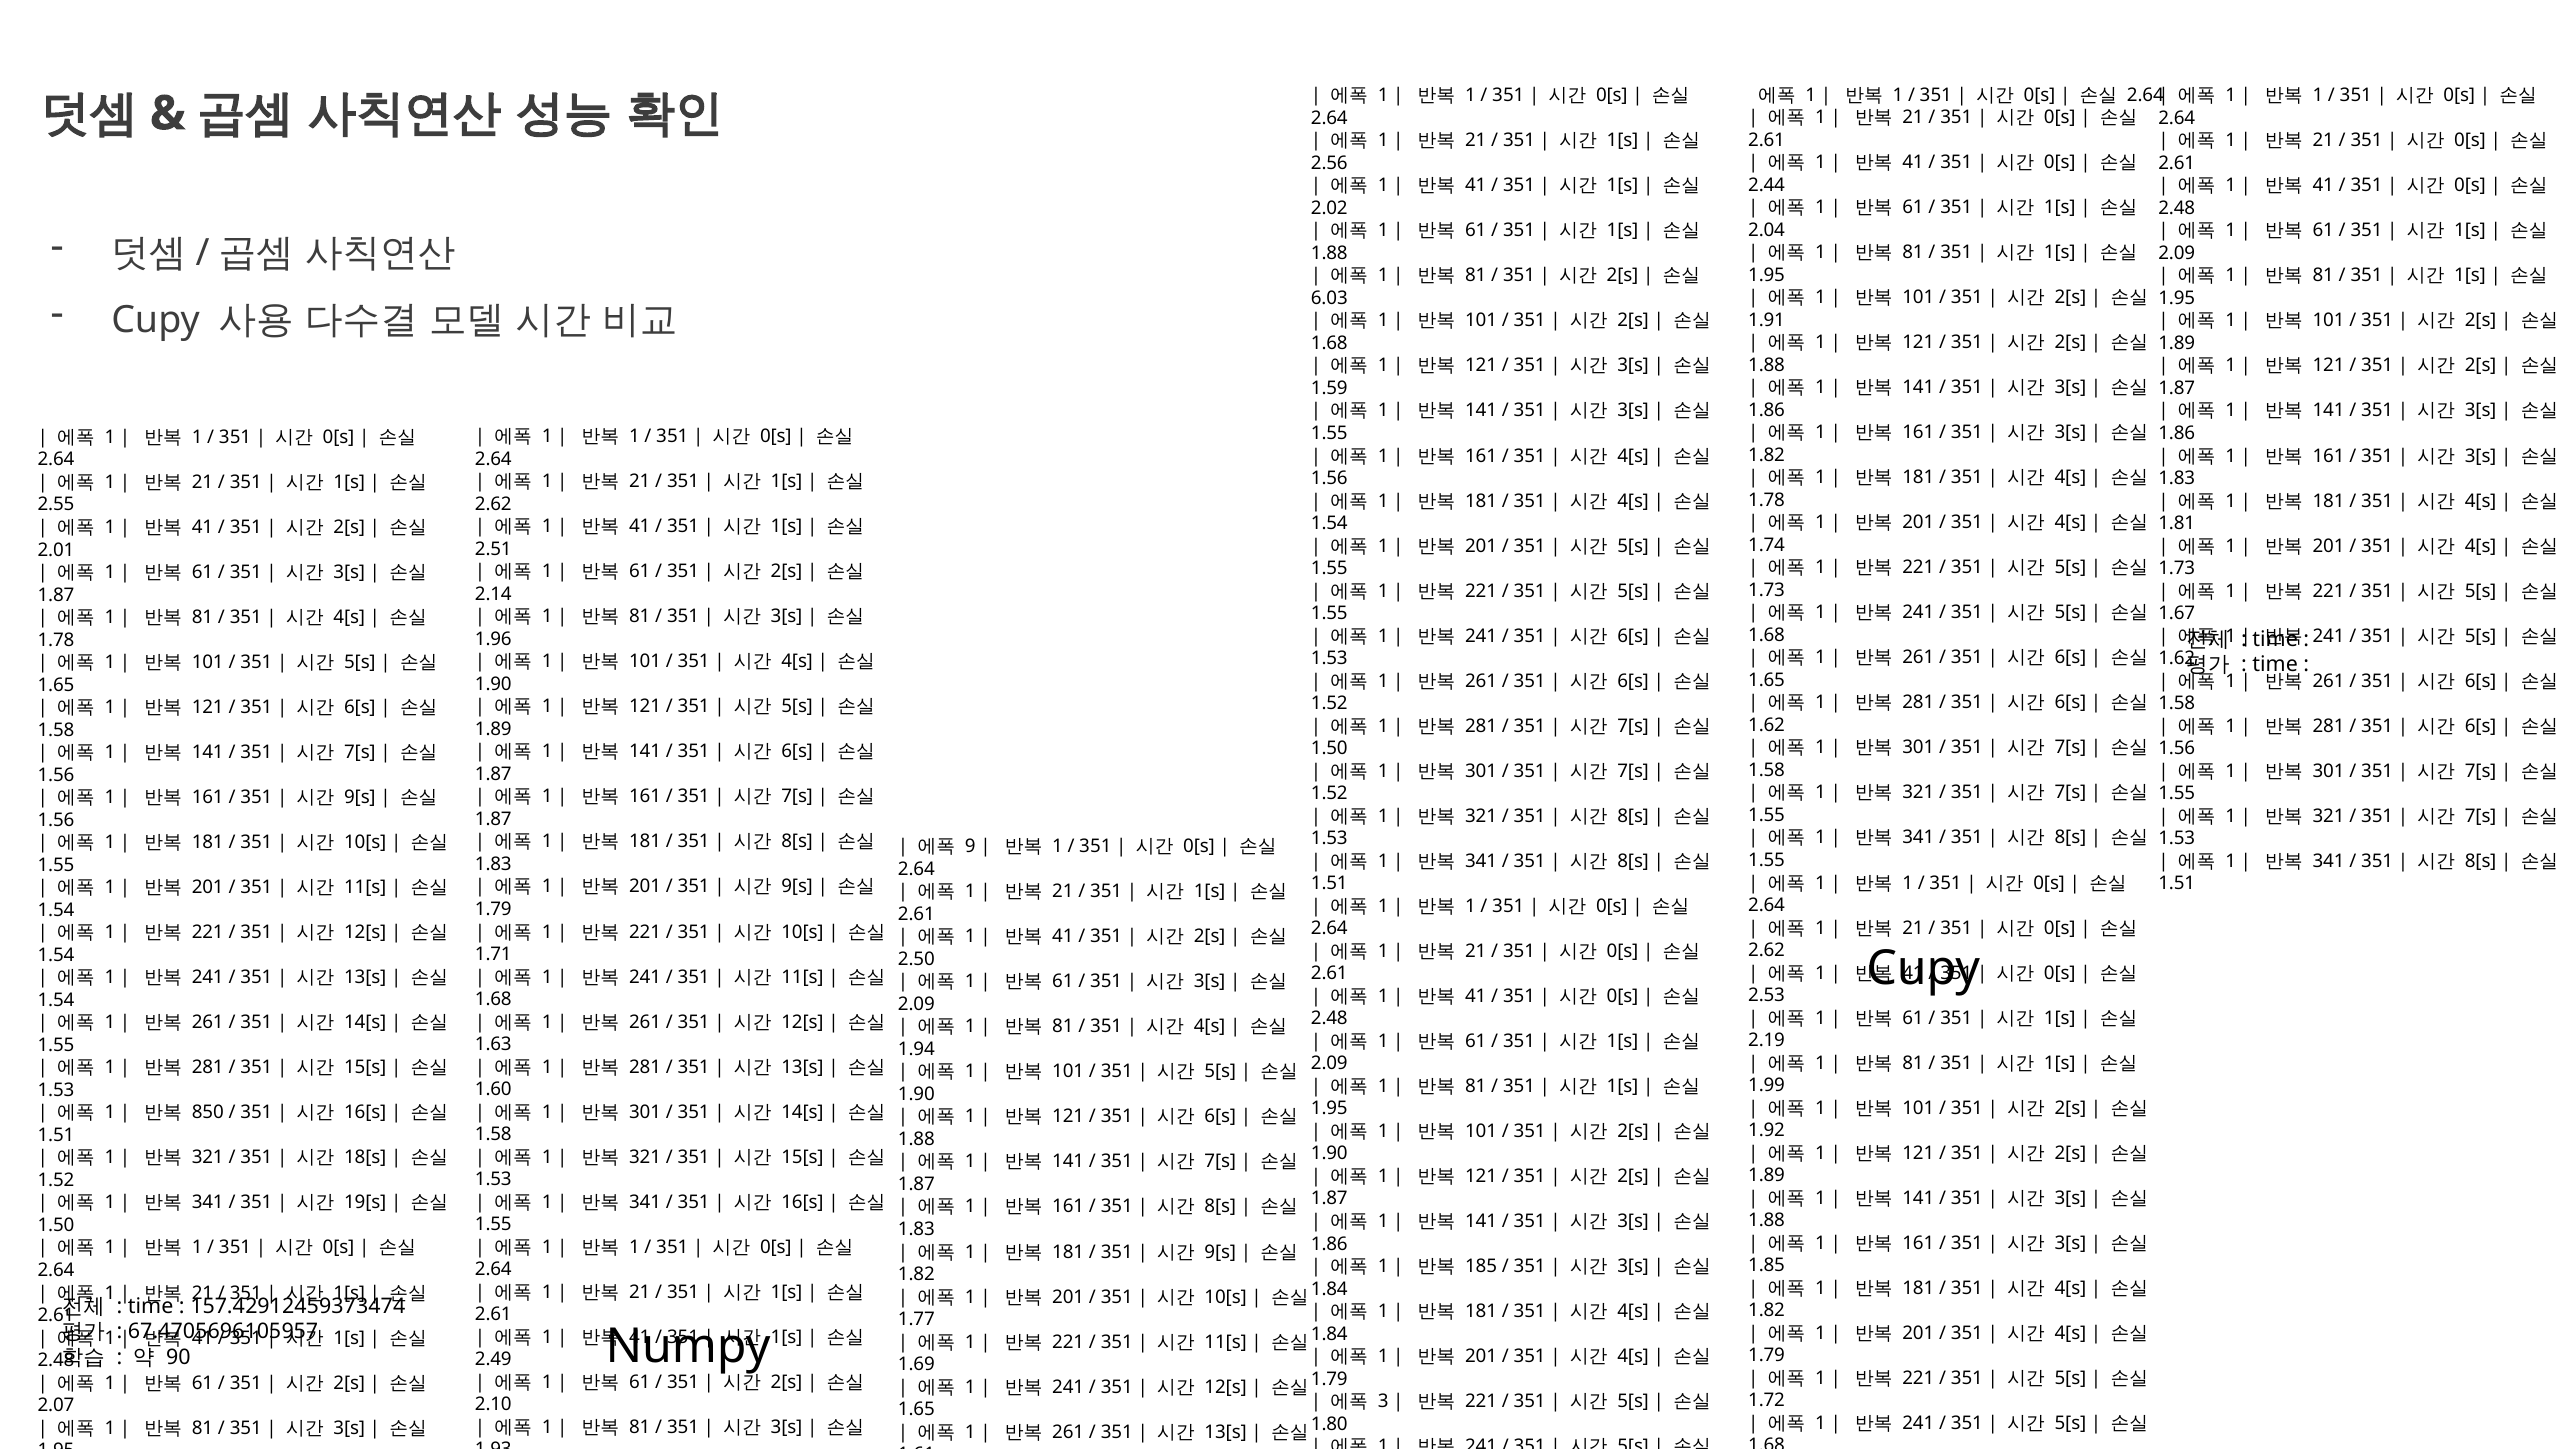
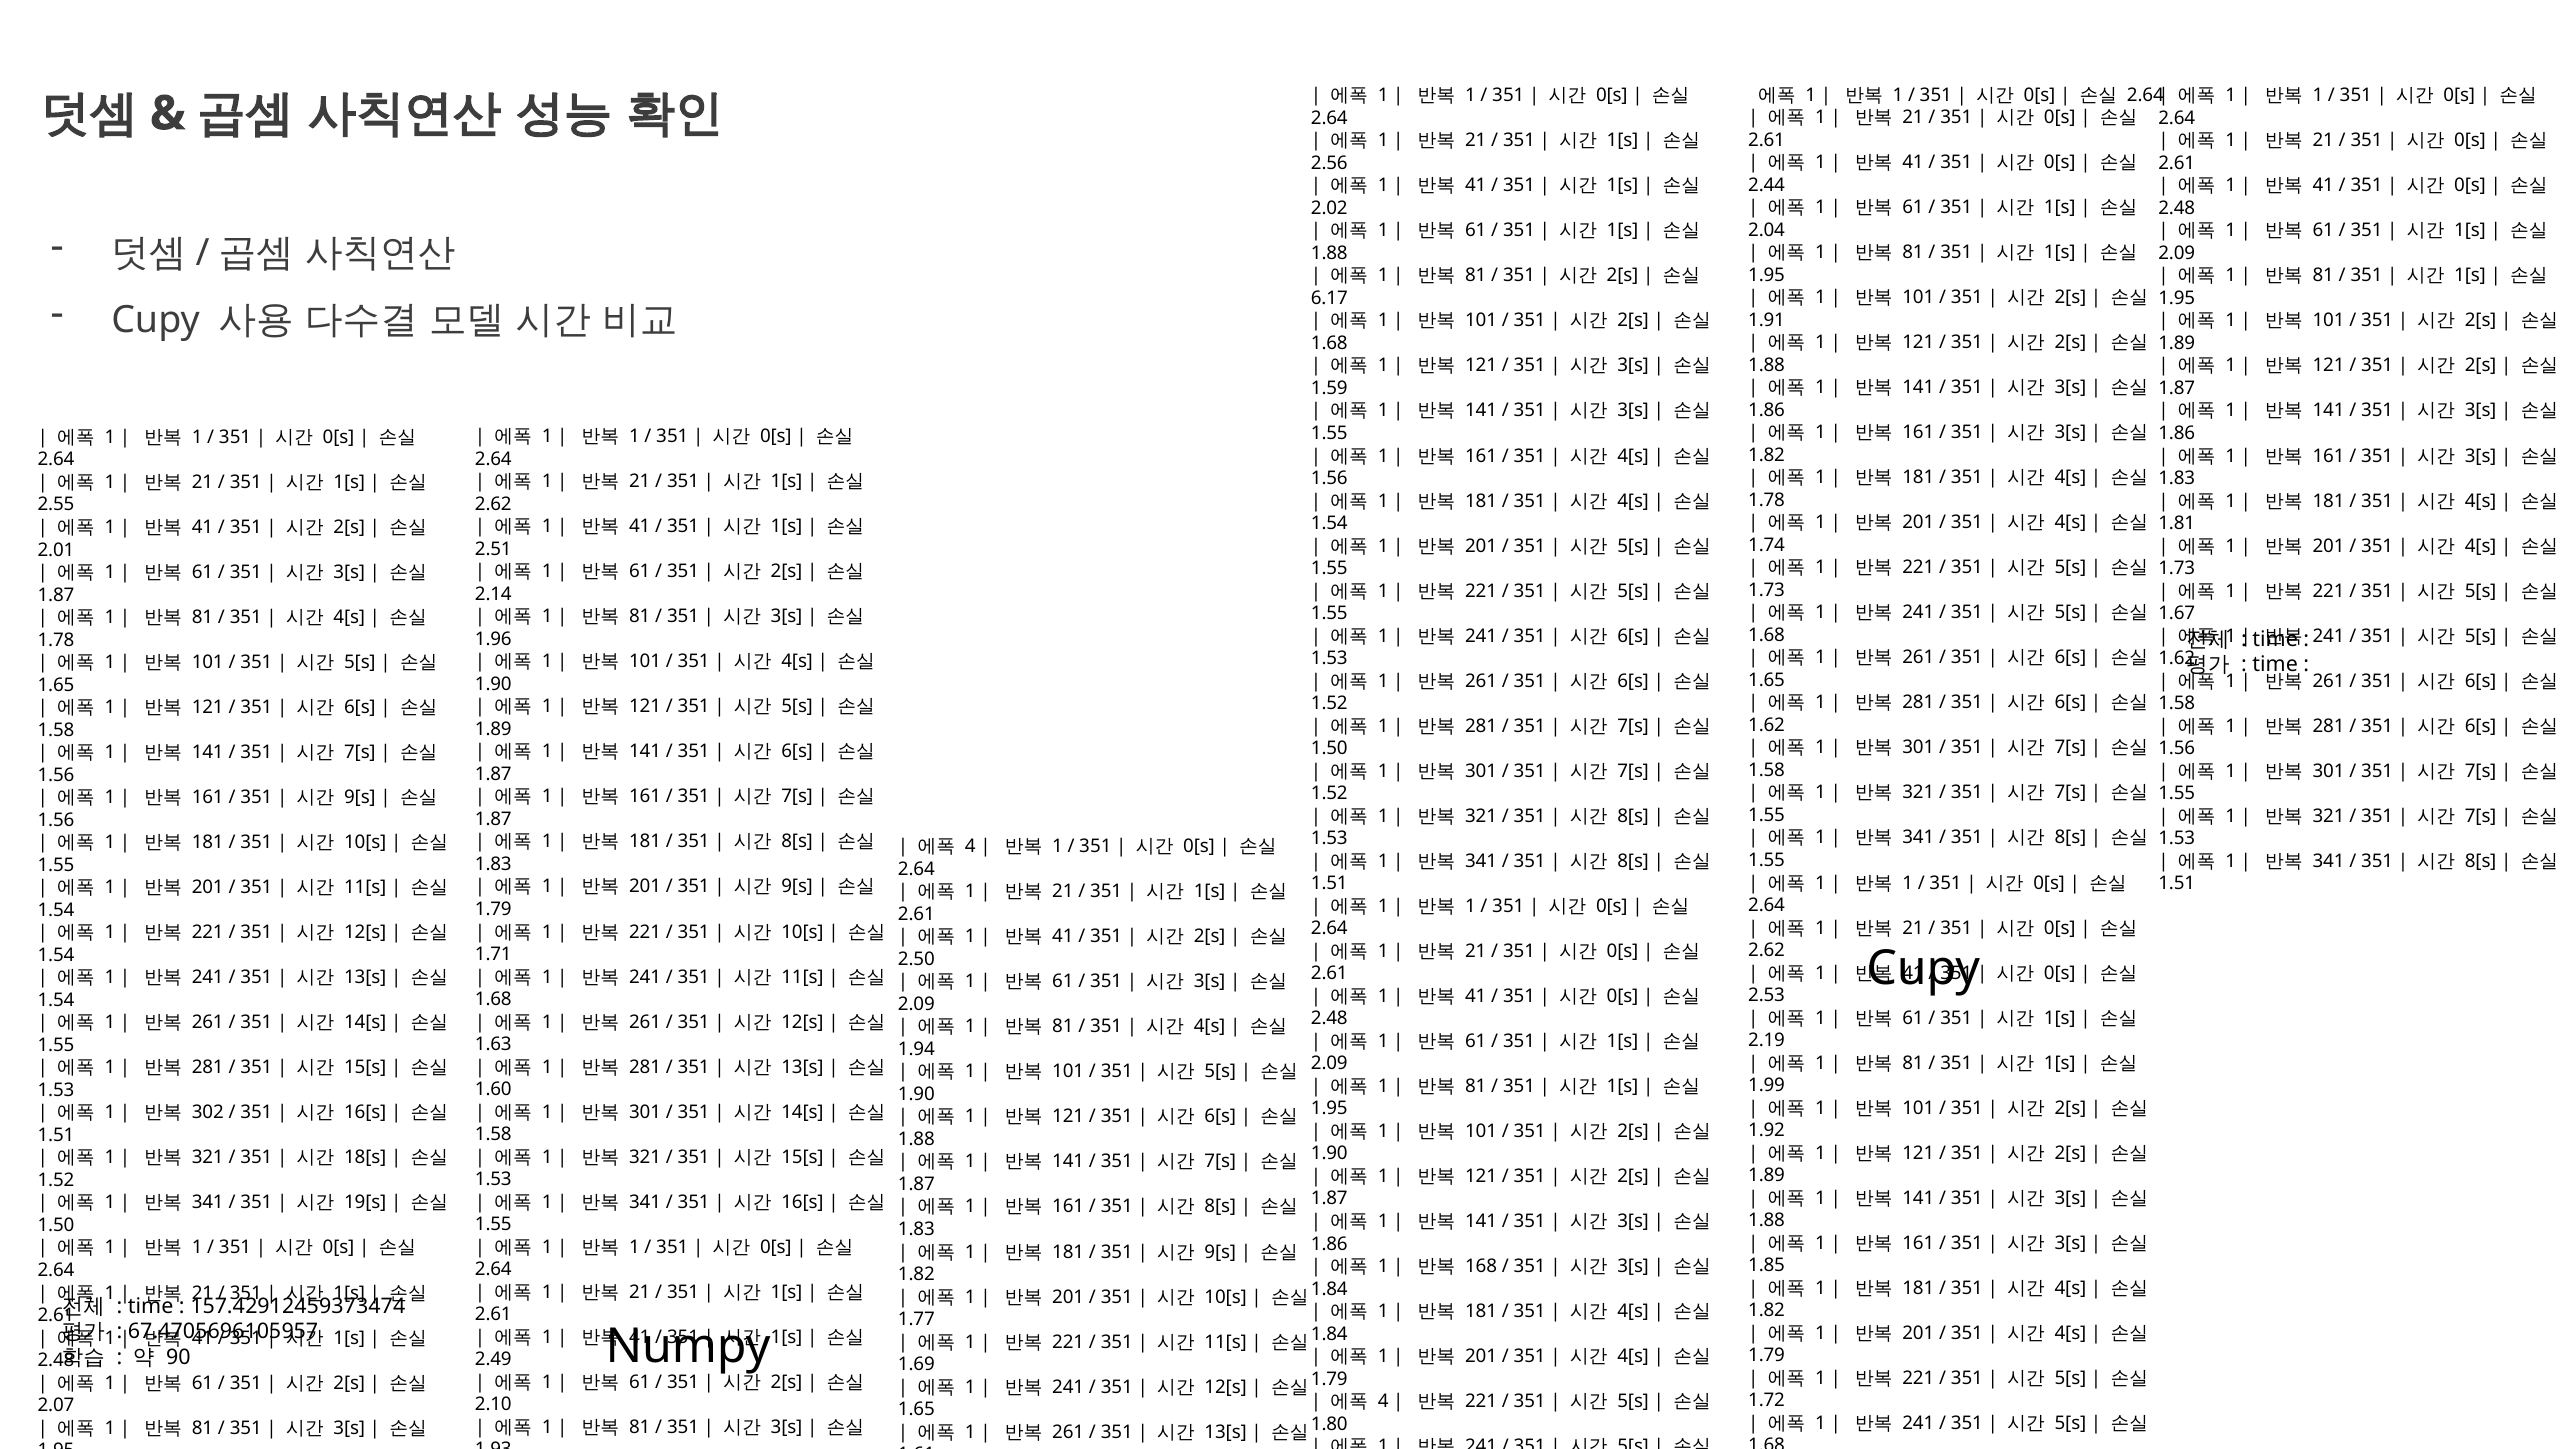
6.03: 6.03 -> 6.17
9 at (970, 847): 9 -> 4
850: 850 -> 302
185: 185 -> 168
3 at (1383, 1401): 3 -> 4
